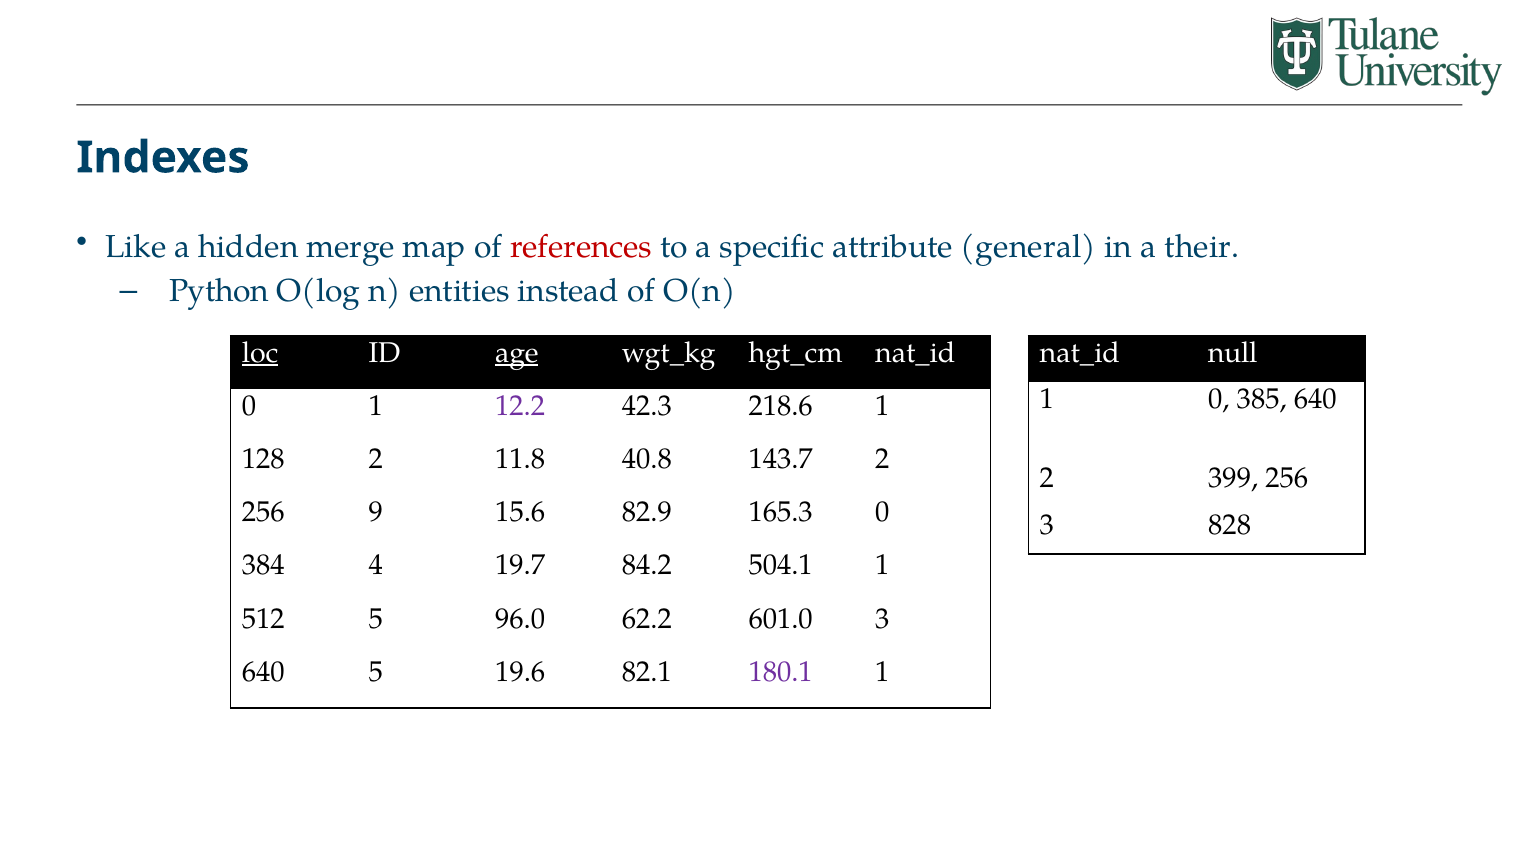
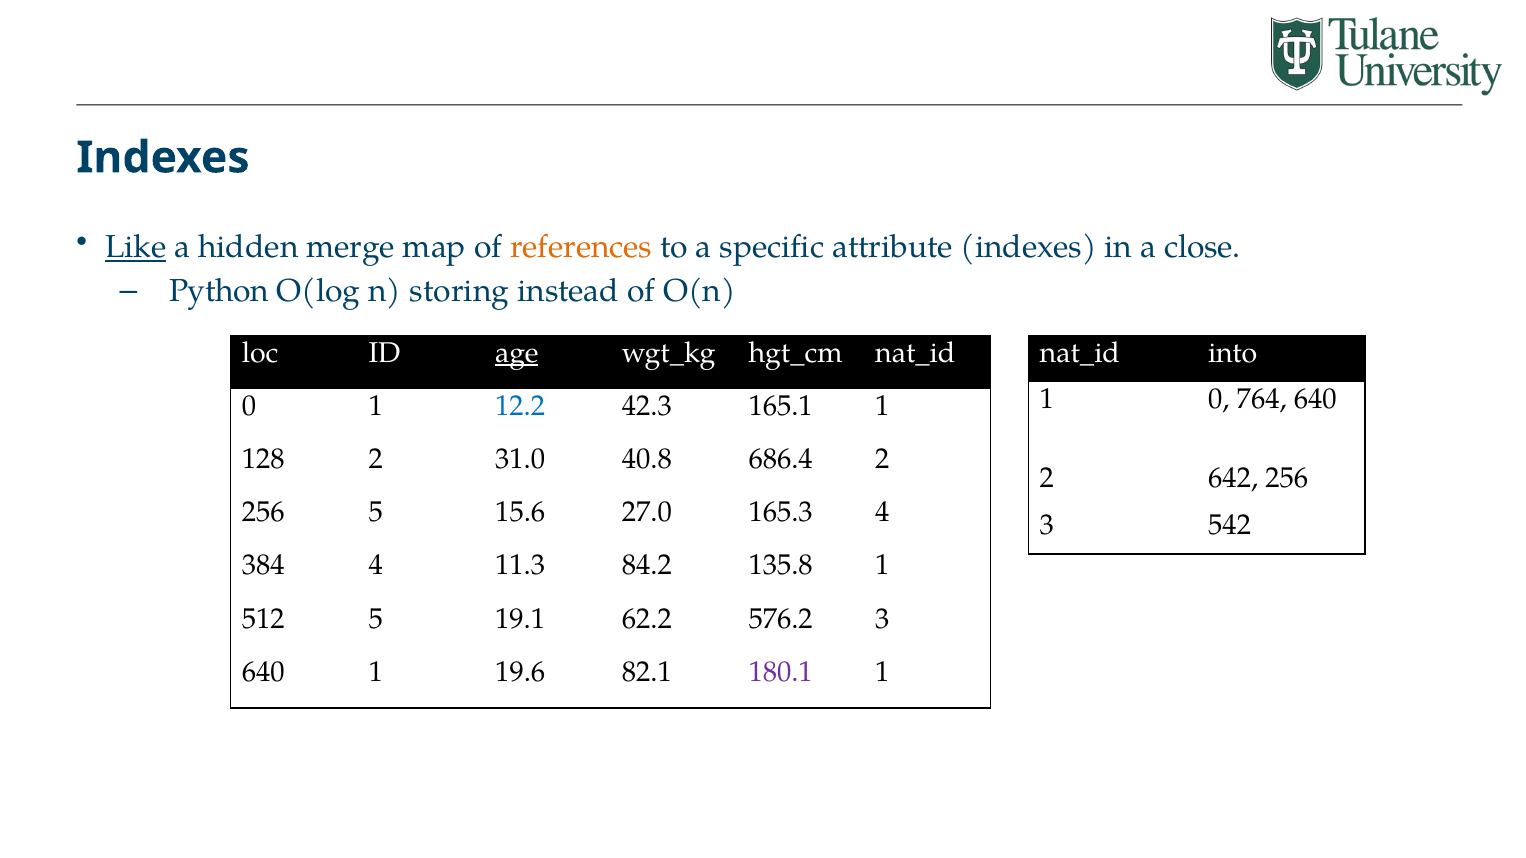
Like underline: none -> present
references colour: red -> orange
attribute general: general -> indexes
their: their -> close
entities: entities -> storing
loc underline: present -> none
null: null -> into
385: 385 -> 764
12.2 colour: purple -> blue
218.6: 218.6 -> 165.1
11.8: 11.8 -> 31.0
143.7: 143.7 -> 686.4
399: 399 -> 642
256 9: 9 -> 5
82.9: 82.9 -> 27.0
165.3 0: 0 -> 4
828: 828 -> 542
19.7: 19.7 -> 11.3
504.1: 504.1 -> 135.8
96.0: 96.0 -> 19.1
601.0: 601.0 -> 576.2
640 5: 5 -> 1
